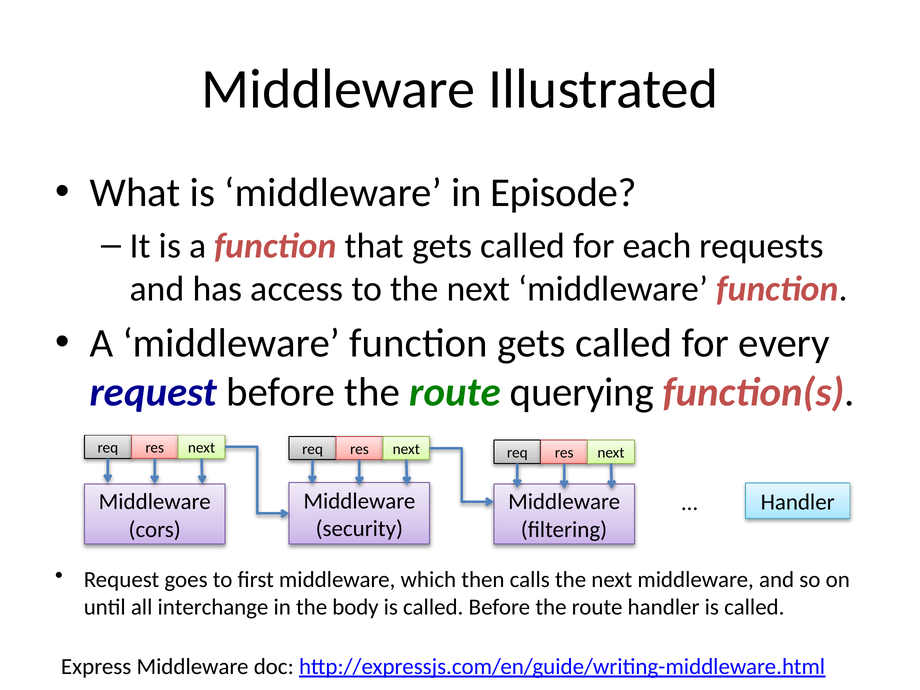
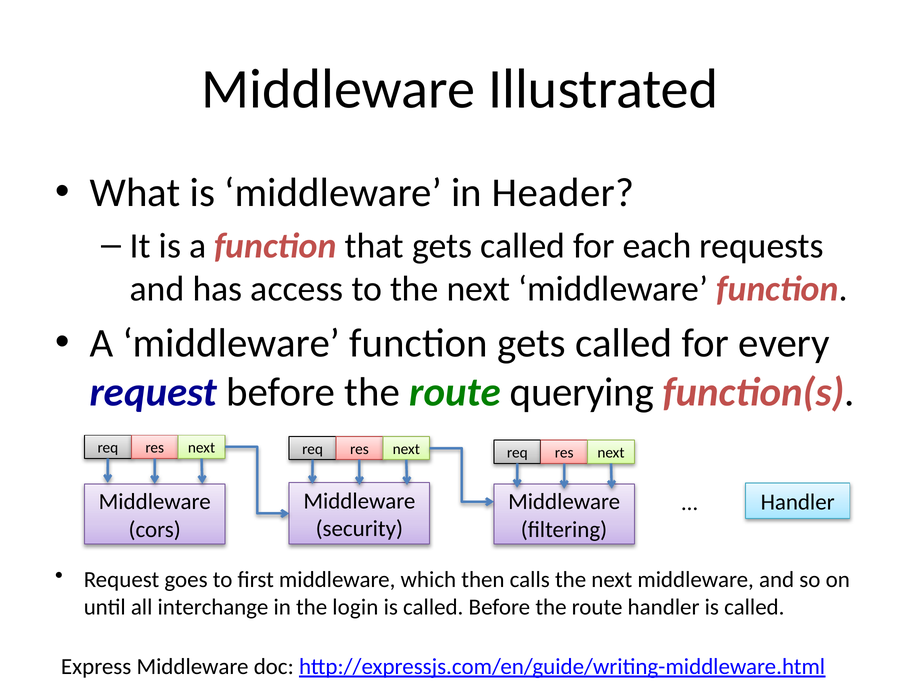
Episode: Episode -> Header
body: body -> login
